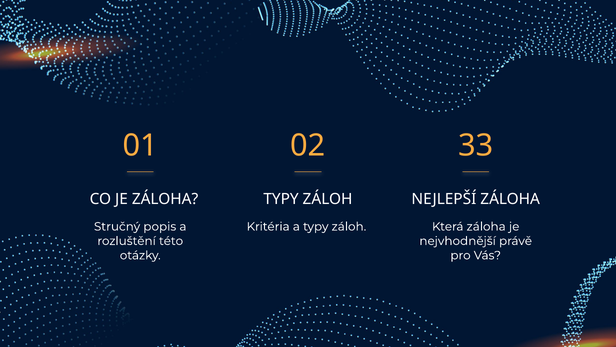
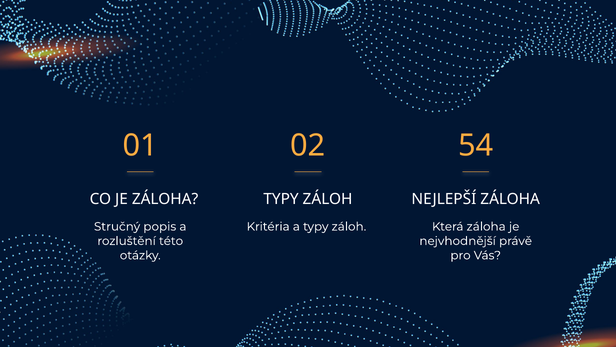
33: 33 -> 54
